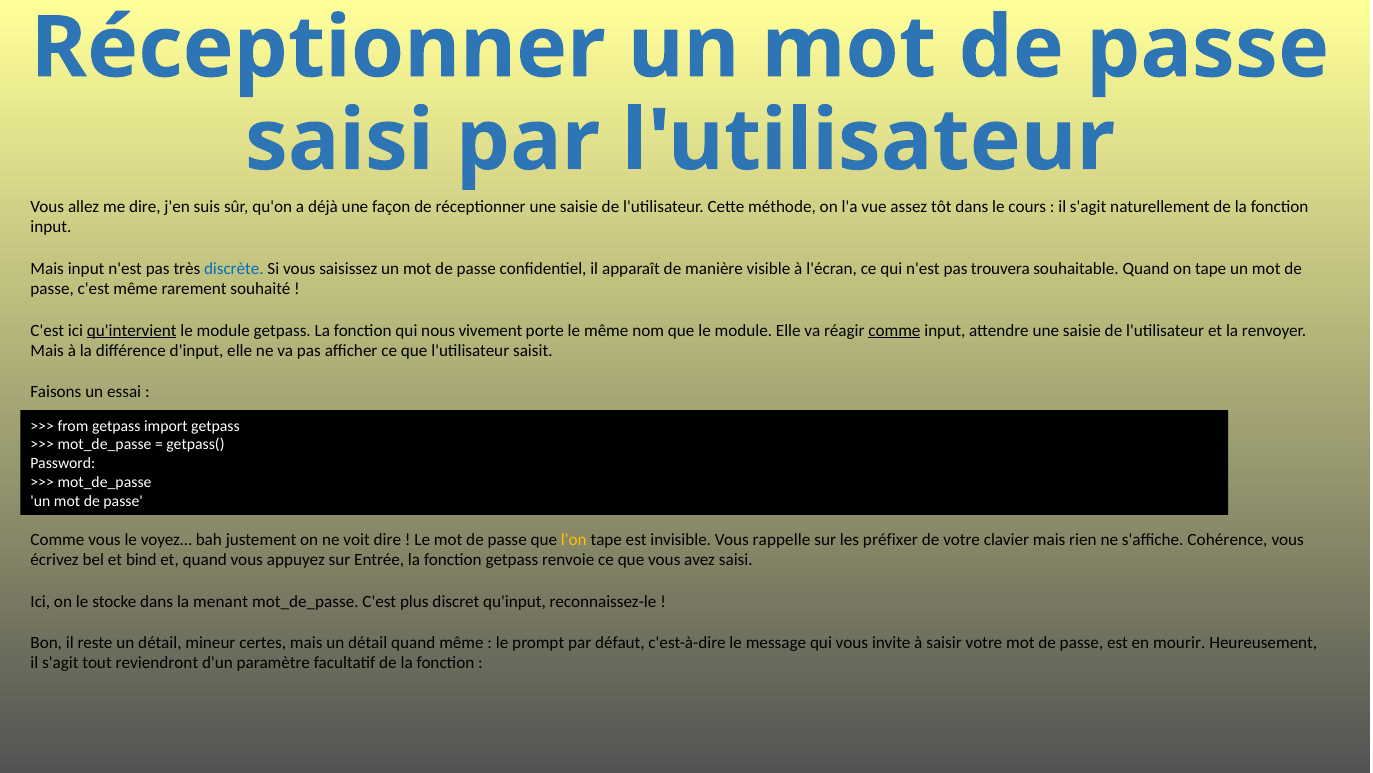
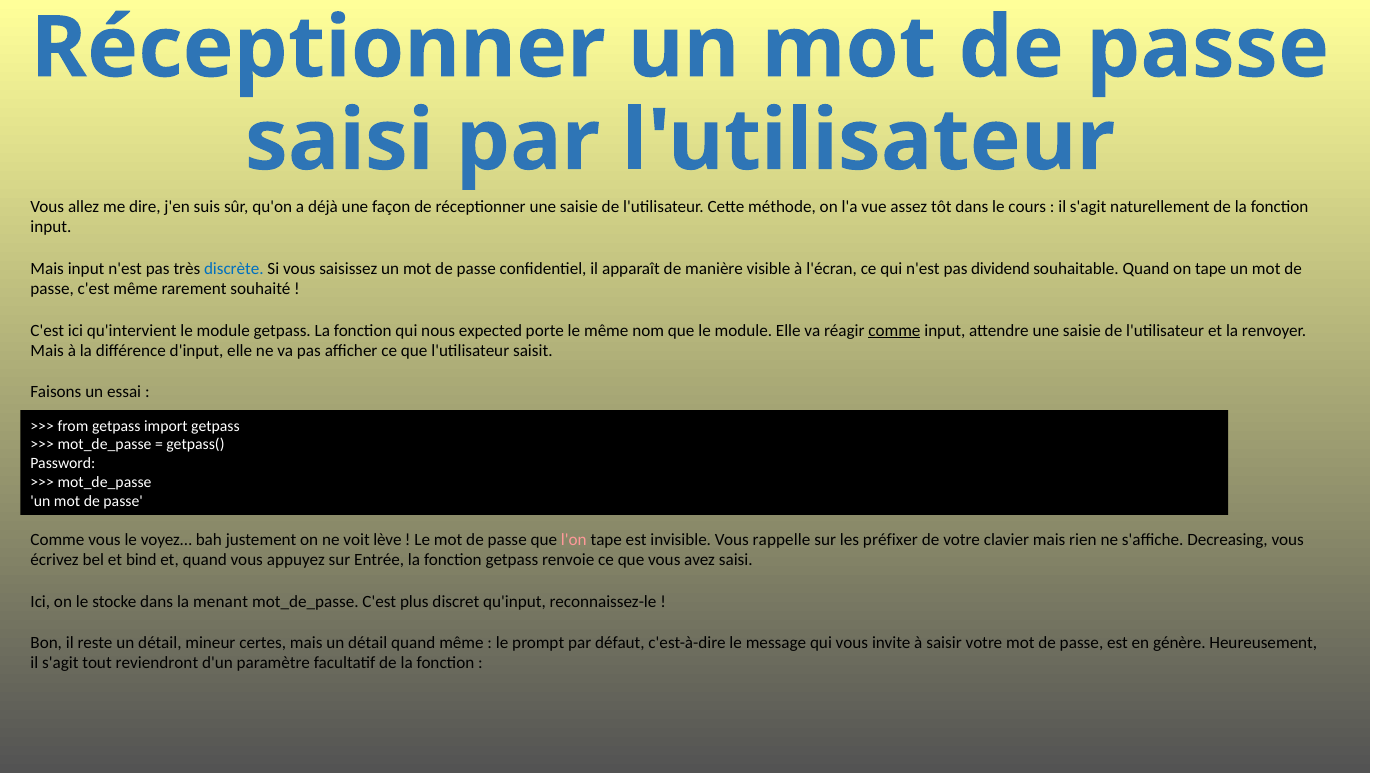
trouvera: trouvera -> dividend
qu'intervient underline: present -> none
vivement: vivement -> expected
voit dire: dire -> lève
l'on colour: yellow -> pink
Cohérence: Cohérence -> Decreasing
mourir: mourir -> génère
